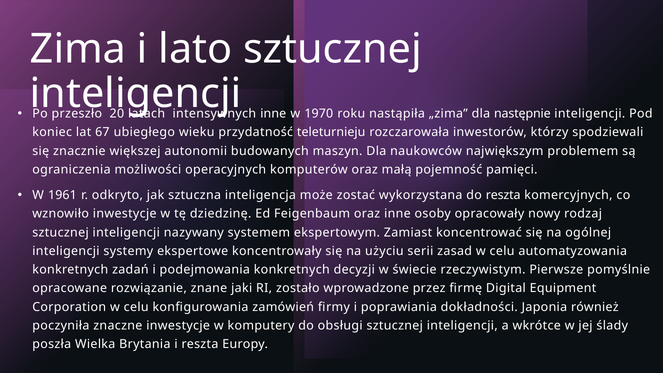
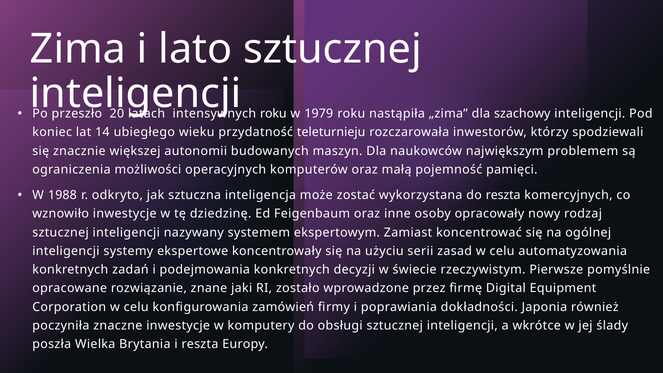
inne at (273, 114): inne -> roku
1970: 1970 -> 1979
następnie: następnie -> szachowy
67: 67 -> 14
1961: 1961 -> 1988
